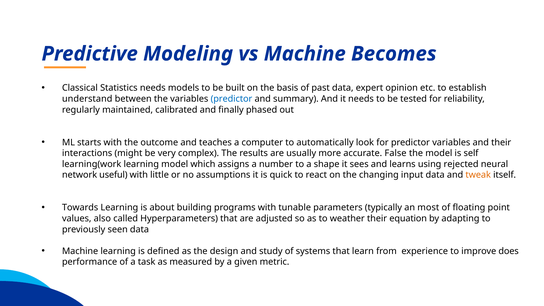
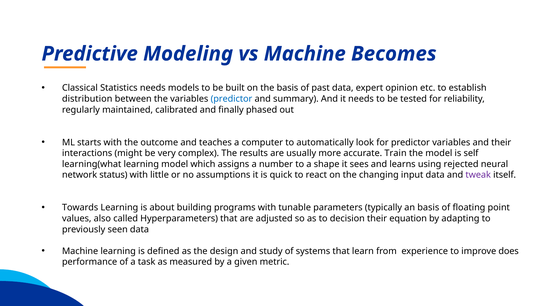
understand: understand -> distribution
False: False -> Train
learning(work: learning(work -> learning(what
useful: useful -> status
tweak colour: orange -> purple
an most: most -> basis
weather: weather -> decision
